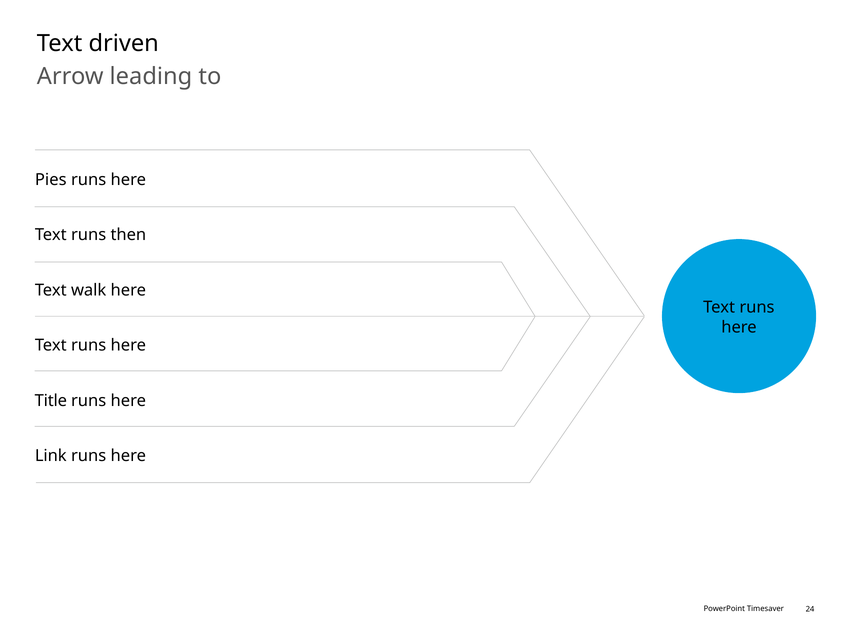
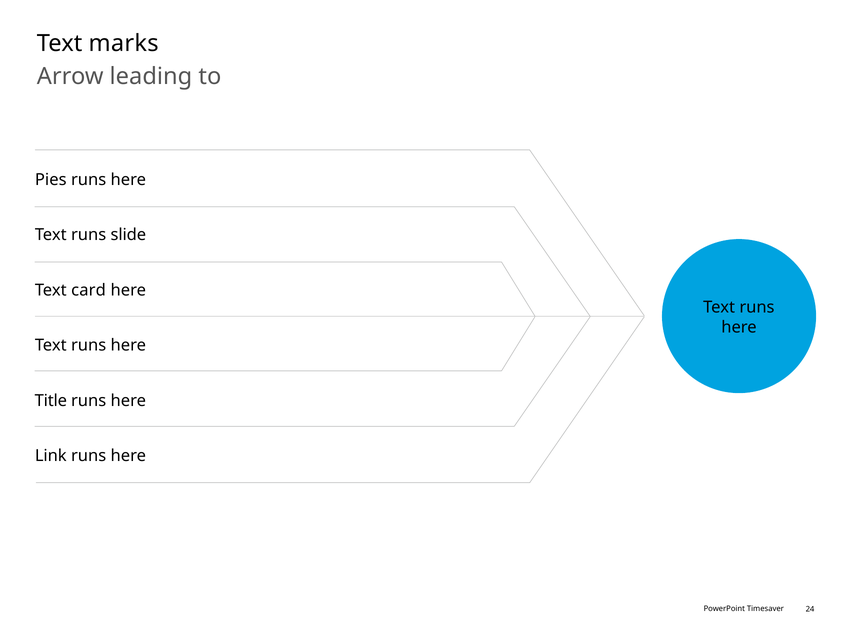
driven: driven -> marks
then: then -> slide
walk: walk -> card
